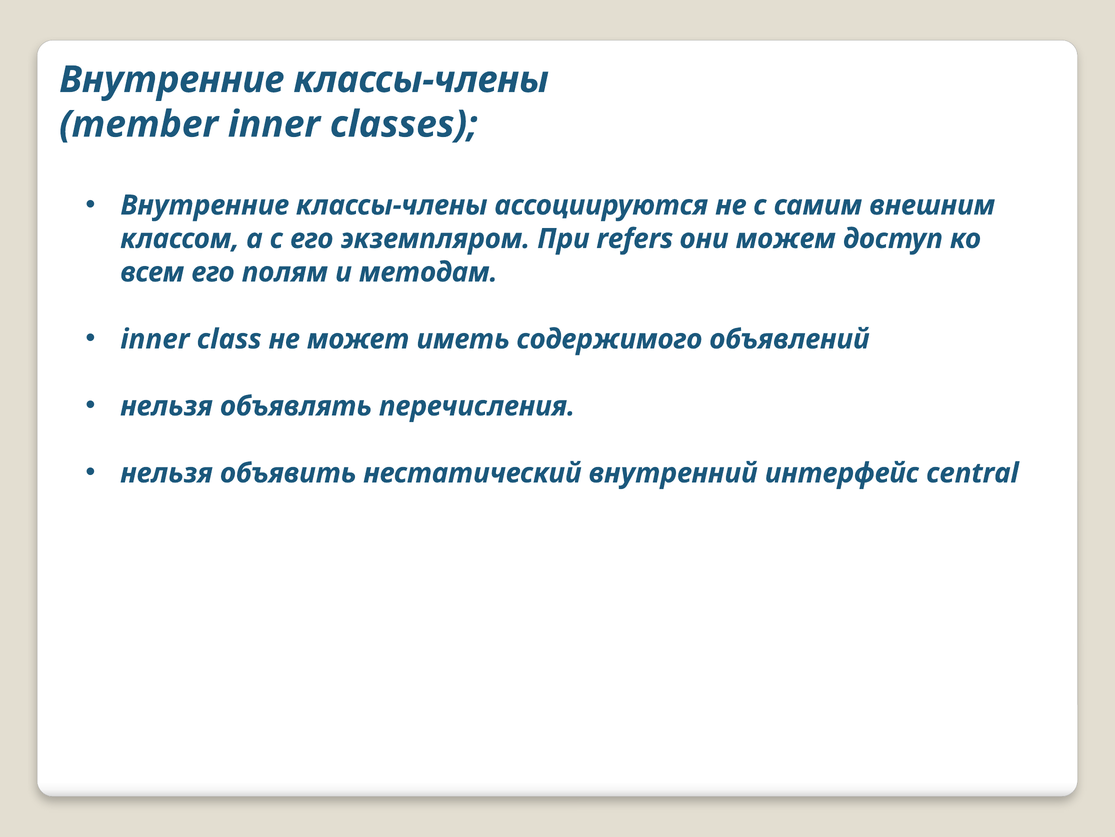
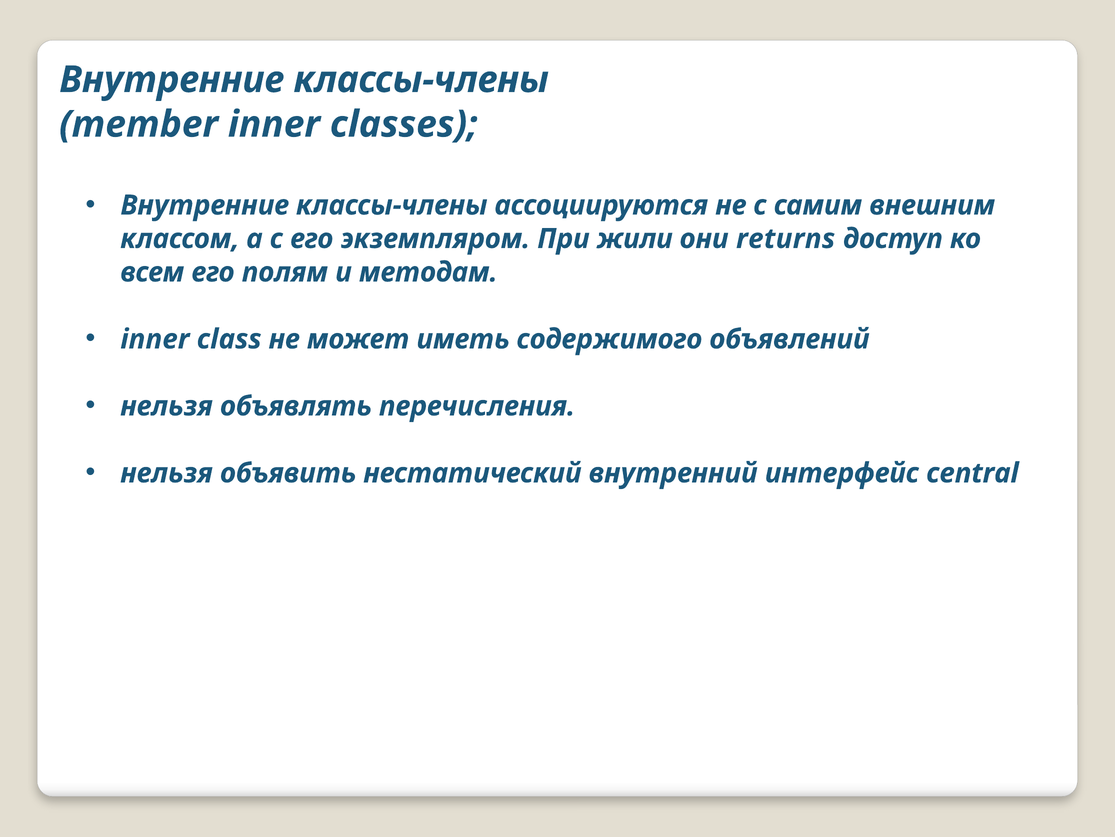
refers: refers -> жили
можем: можем -> returns
